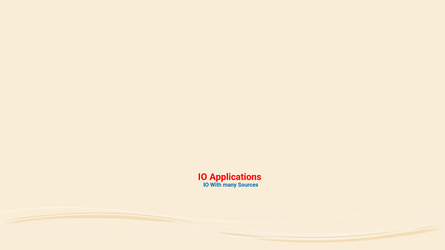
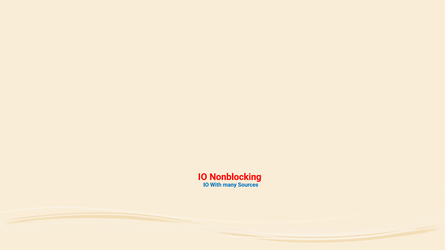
Applications: Applications -> Nonblocking
